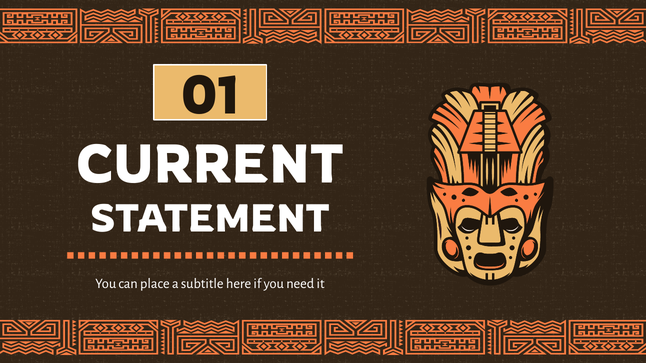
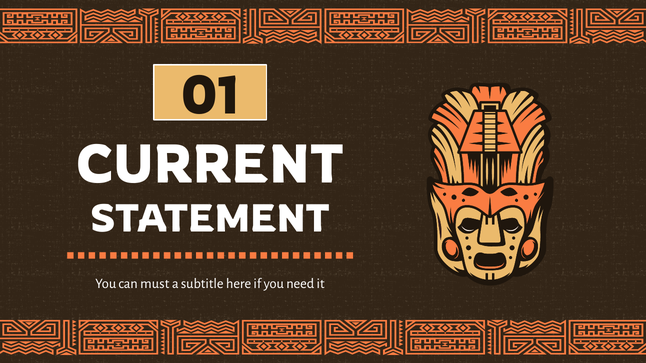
place: place -> must
